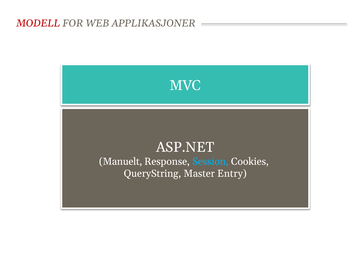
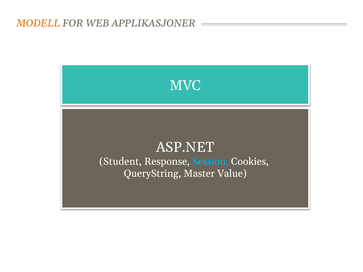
MODELL colour: red -> orange
Manuelt: Manuelt -> Student
Entry: Entry -> Value
